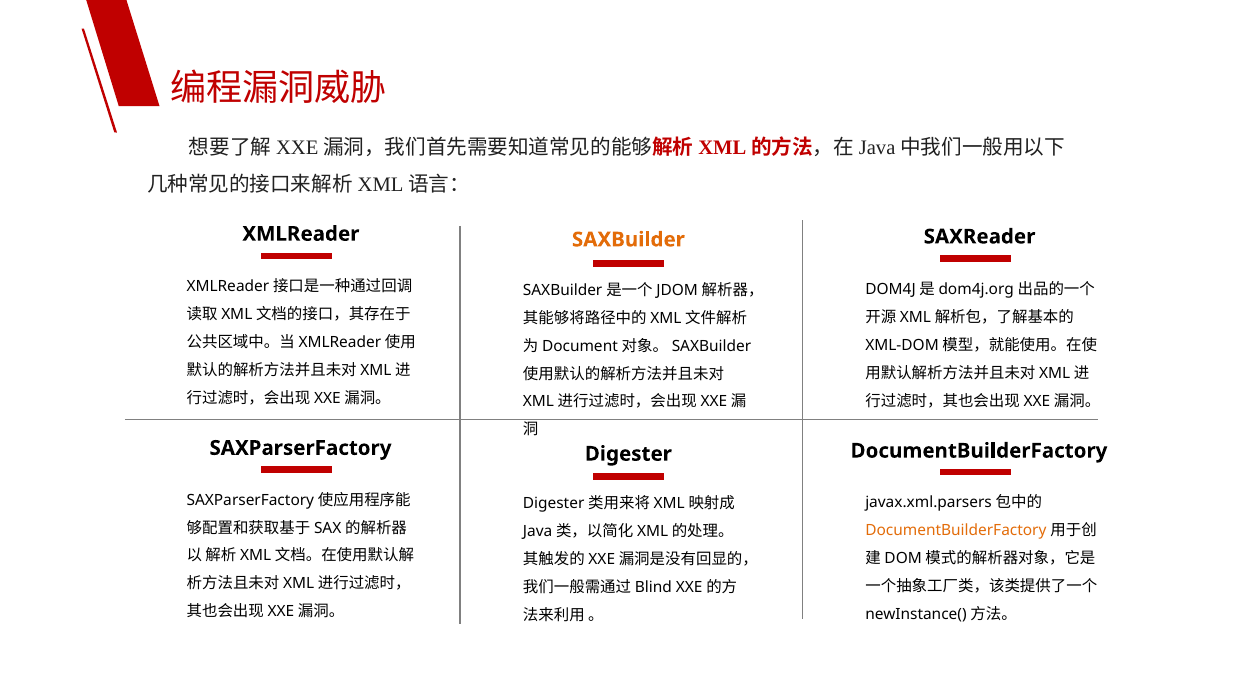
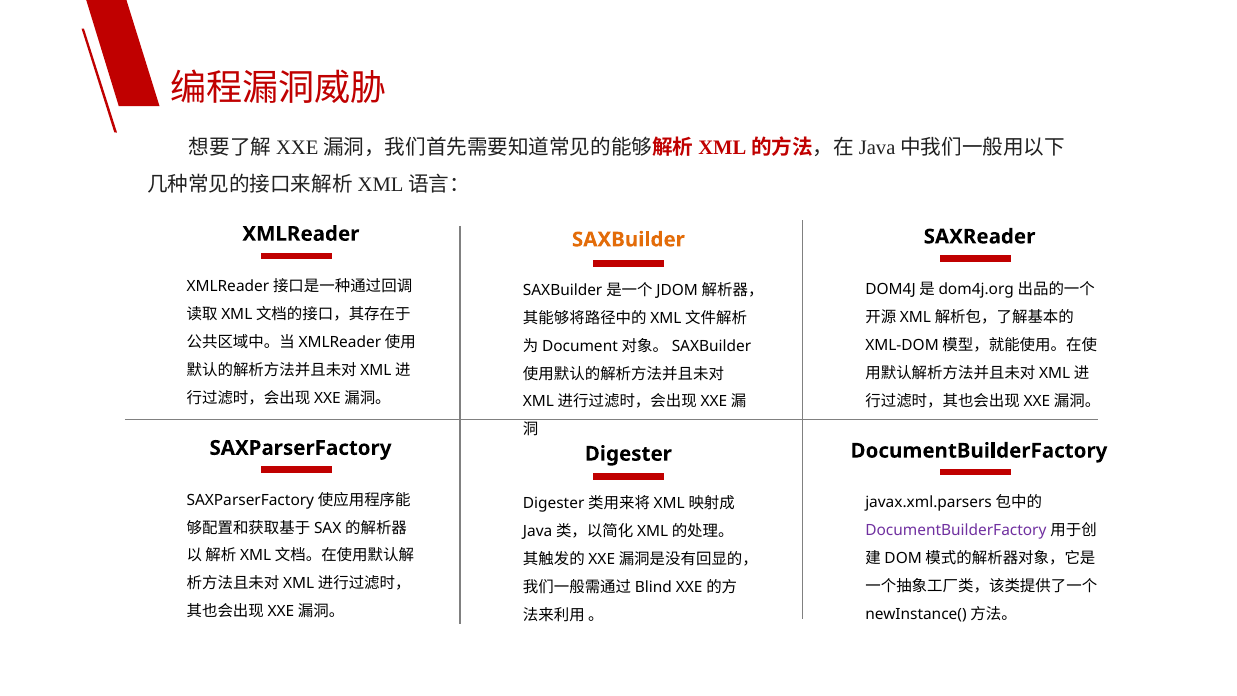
DocumentBuilderFactory at (956, 531) colour: orange -> purple
